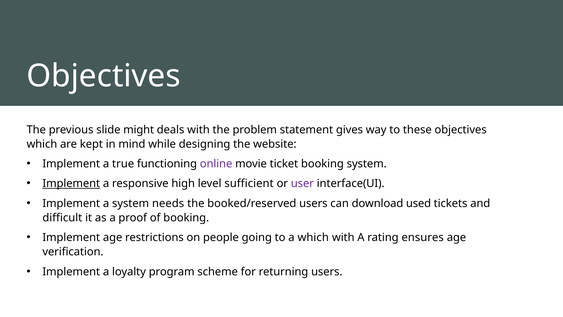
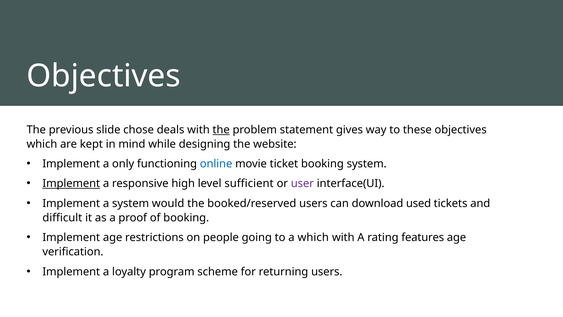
might: might -> chose
the at (221, 130) underline: none -> present
true: true -> only
online colour: purple -> blue
needs: needs -> would
ensures: ensures -> features
